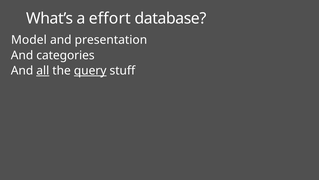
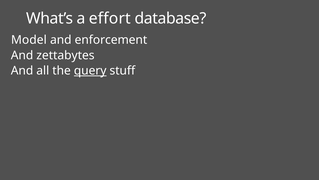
presentation: presentation -> enforcement
categories: categories -> zettabytes
all underline: present -> none
